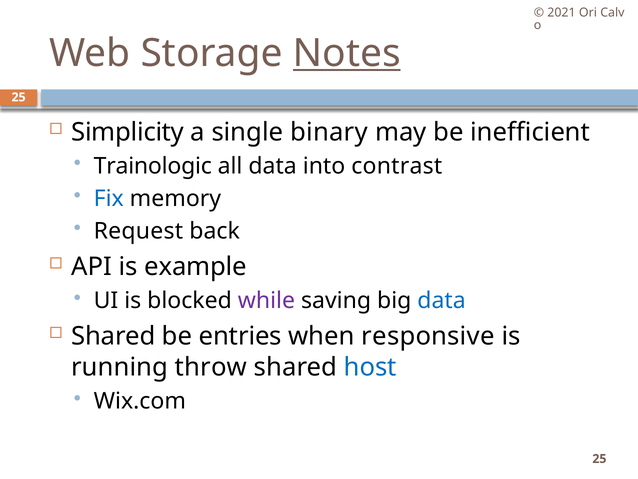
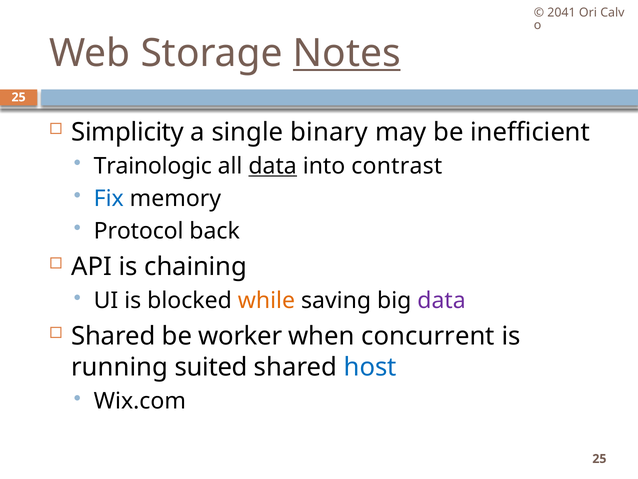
2021: 2021 -> 2041
data at (273, 166) underline: none -> present
Request: Request -> Protocol
example: example -> chaining
while colour: purple -> orange
data at (442, 300) colour: blue -> purple
entries: entries -> worker
responsive: responsive -> concurrent
throw: throw -> suited
